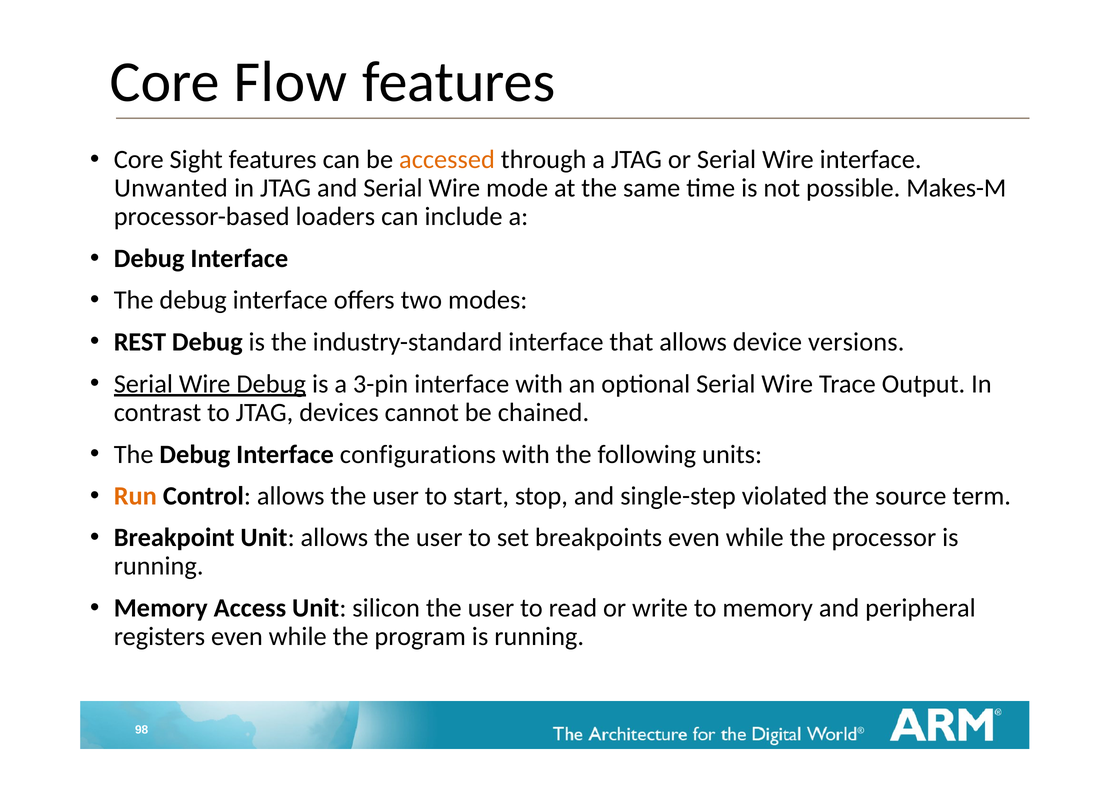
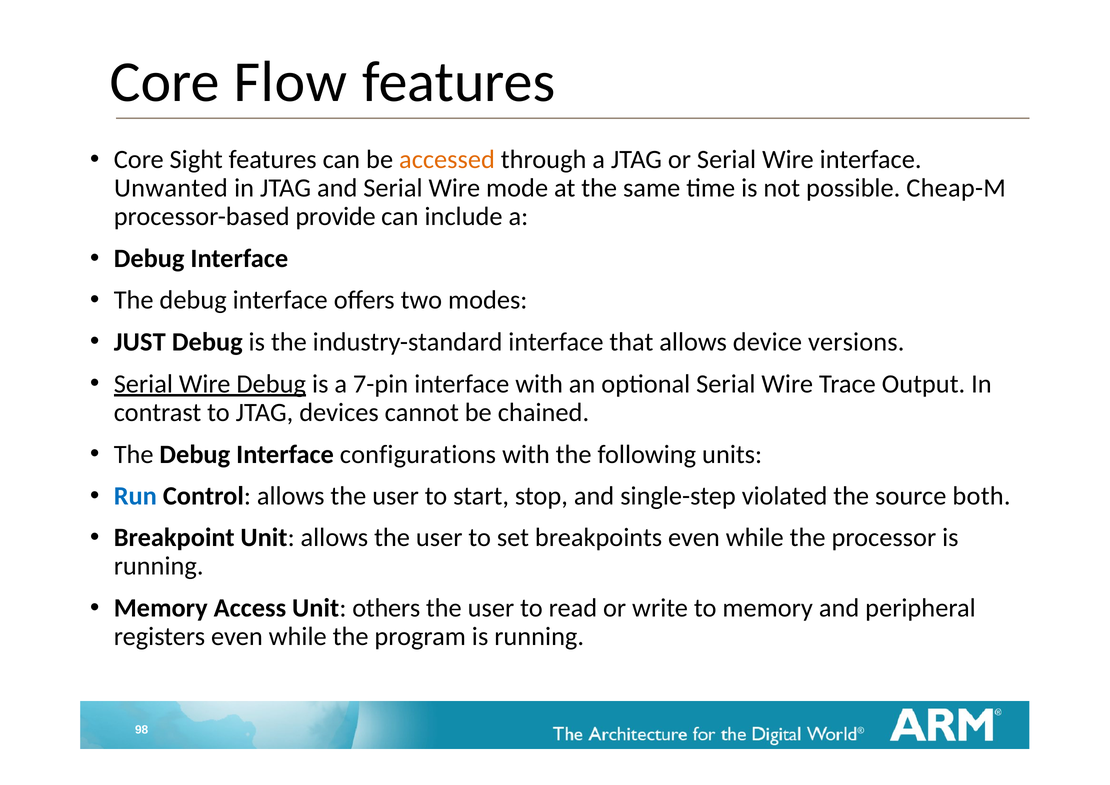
Makes-M: Makes-M -> Cheap-M
loaders: loaders -> provide
REST: REST -> JUST
3-pin: 3-pin -> 7-pin
Run colour: orange -> blue
term: term -> both
silicon: silicon -> others
